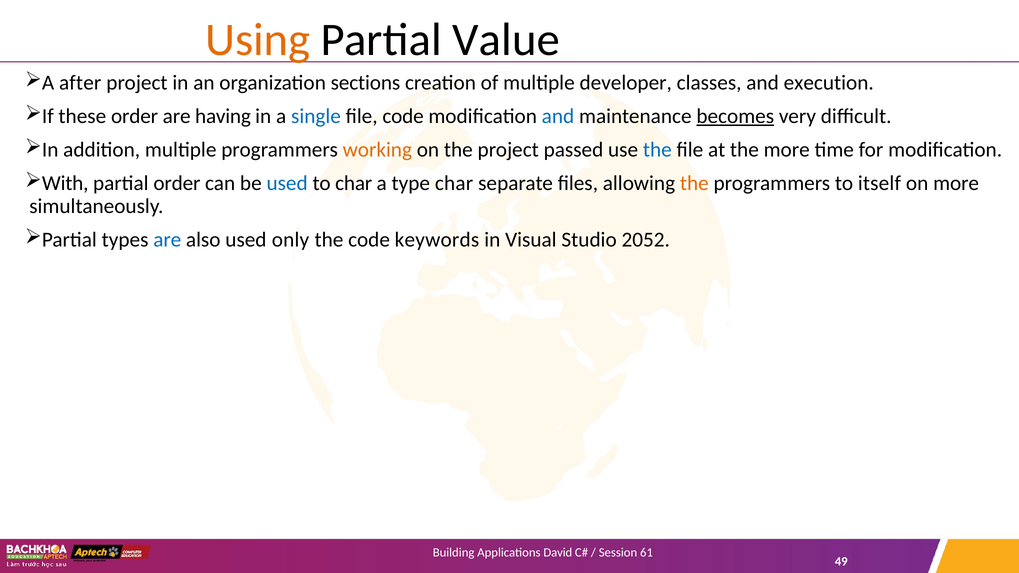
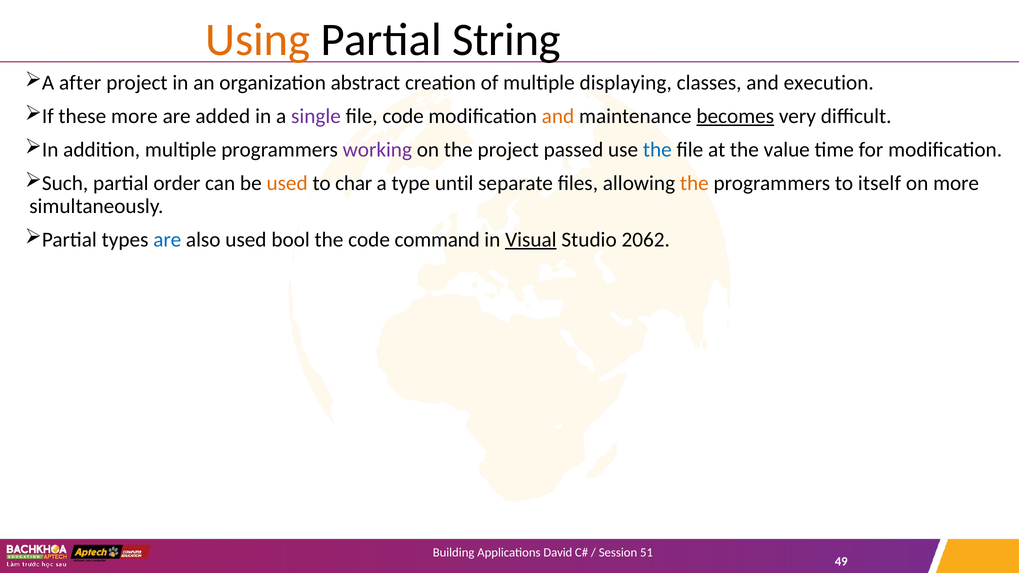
Value: Value -> String
sections: sections -> abstract
developer: developer -> displaying
these order: order -> more
having: having -> added
single colour: blue -> purple
and at (558, 116) colour: blue -> orange
working colour: orange -> purple
the more: more -> value
With: With -> Such
used at (287, 183) colour: blue -> orange
type char: char -> until
only: only -> bool
keywords: keywords -> command
Visual underline: none -> present
2052: 2052 -> 2062
61: 61 -> 51
